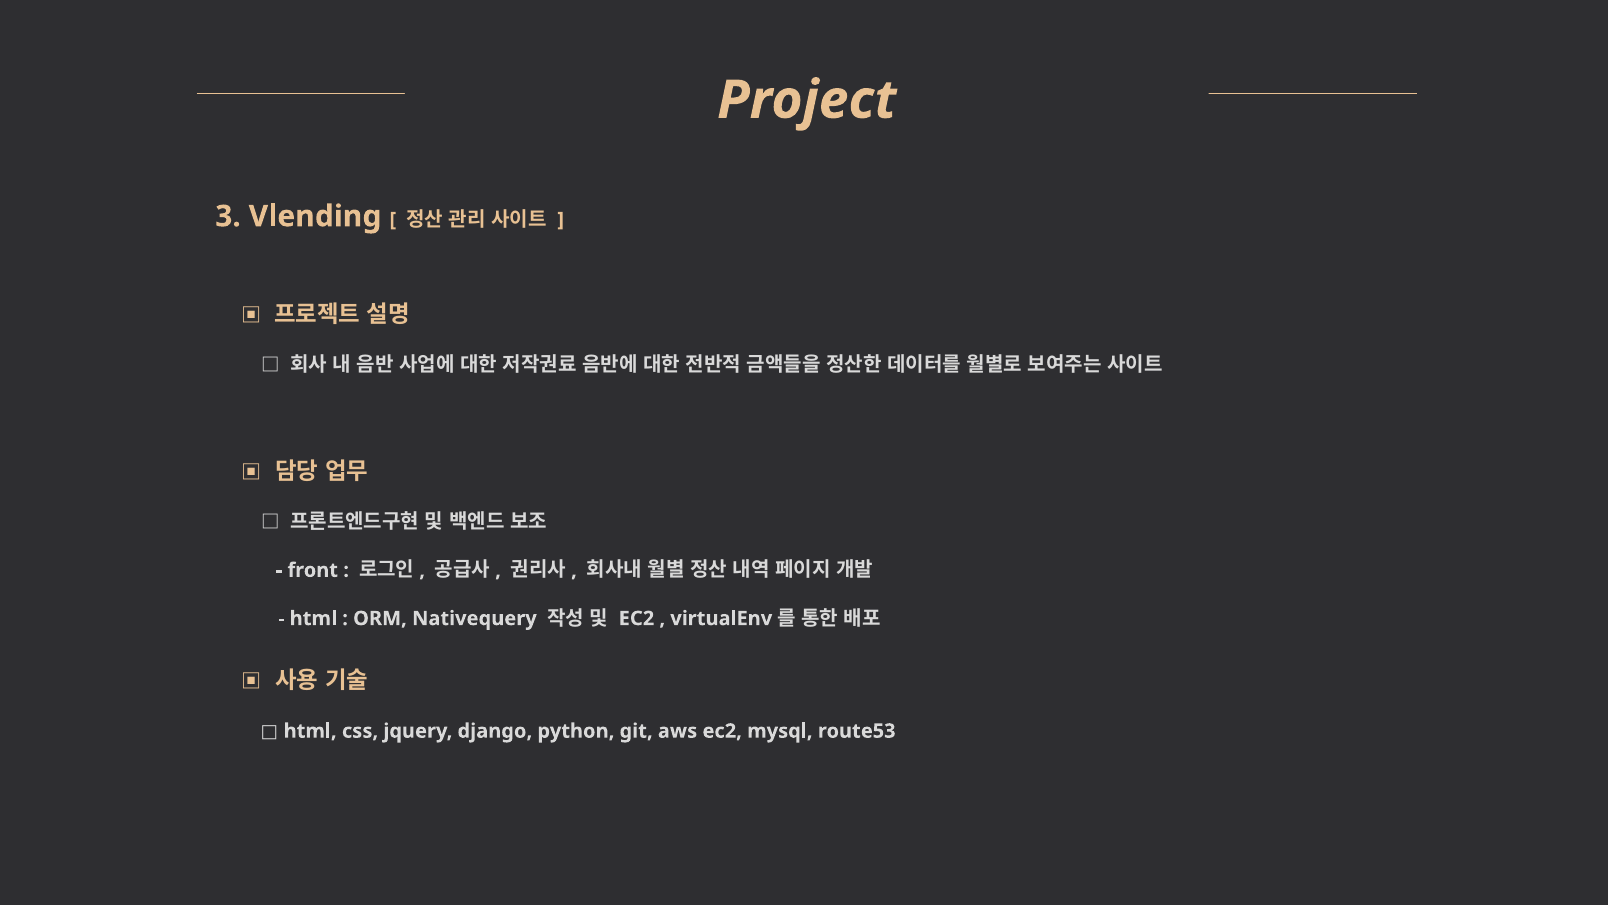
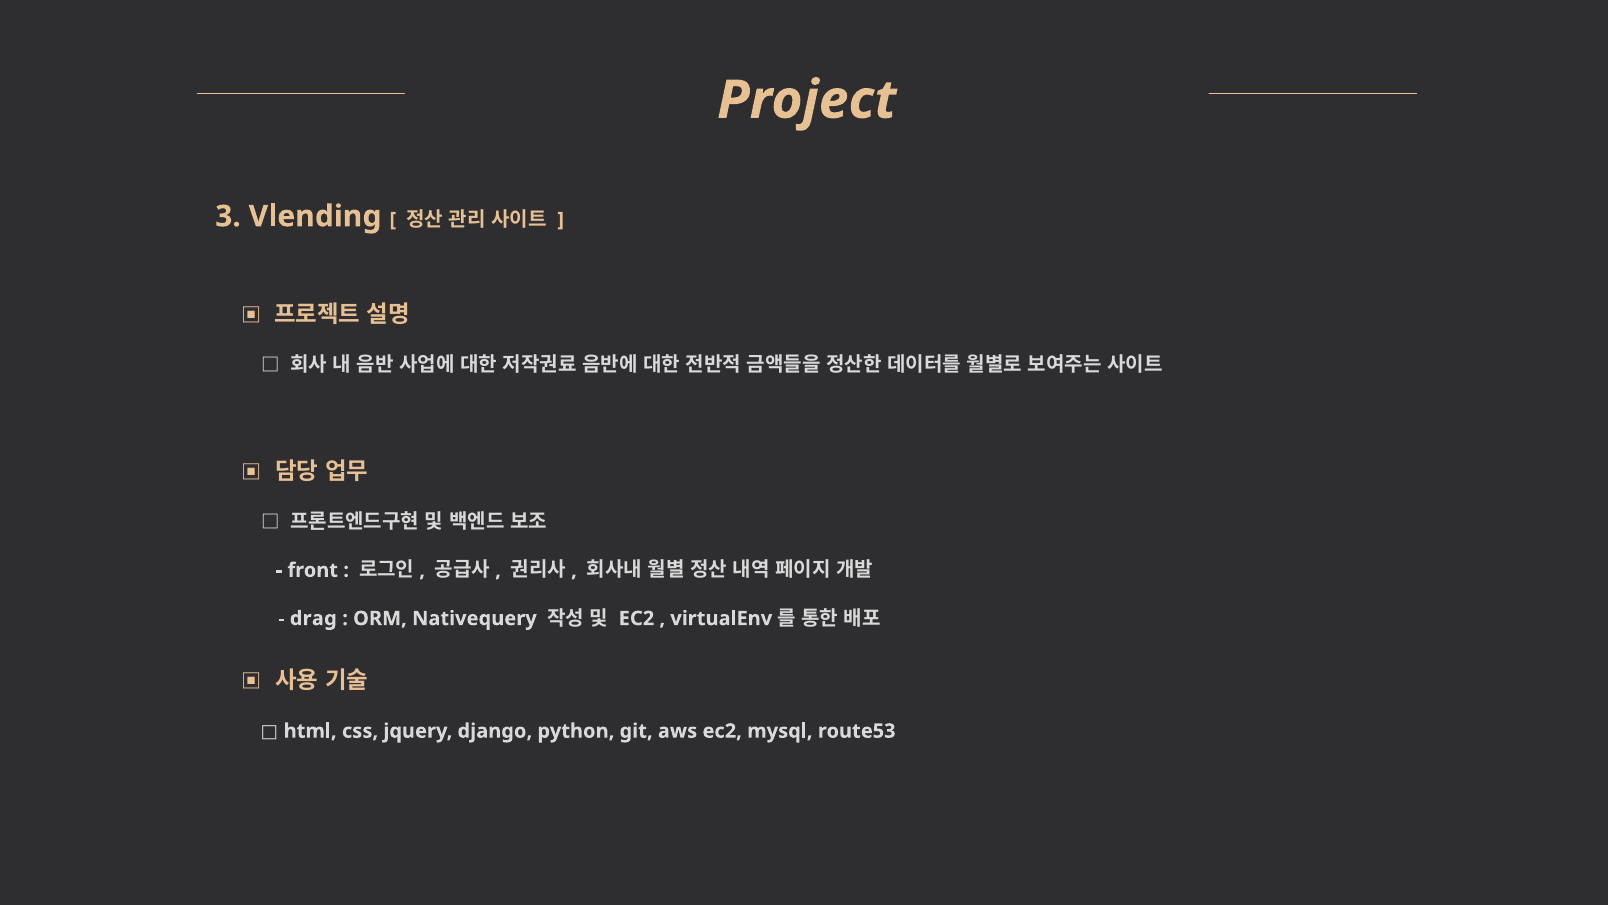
html at (313, 618): html -> drag
